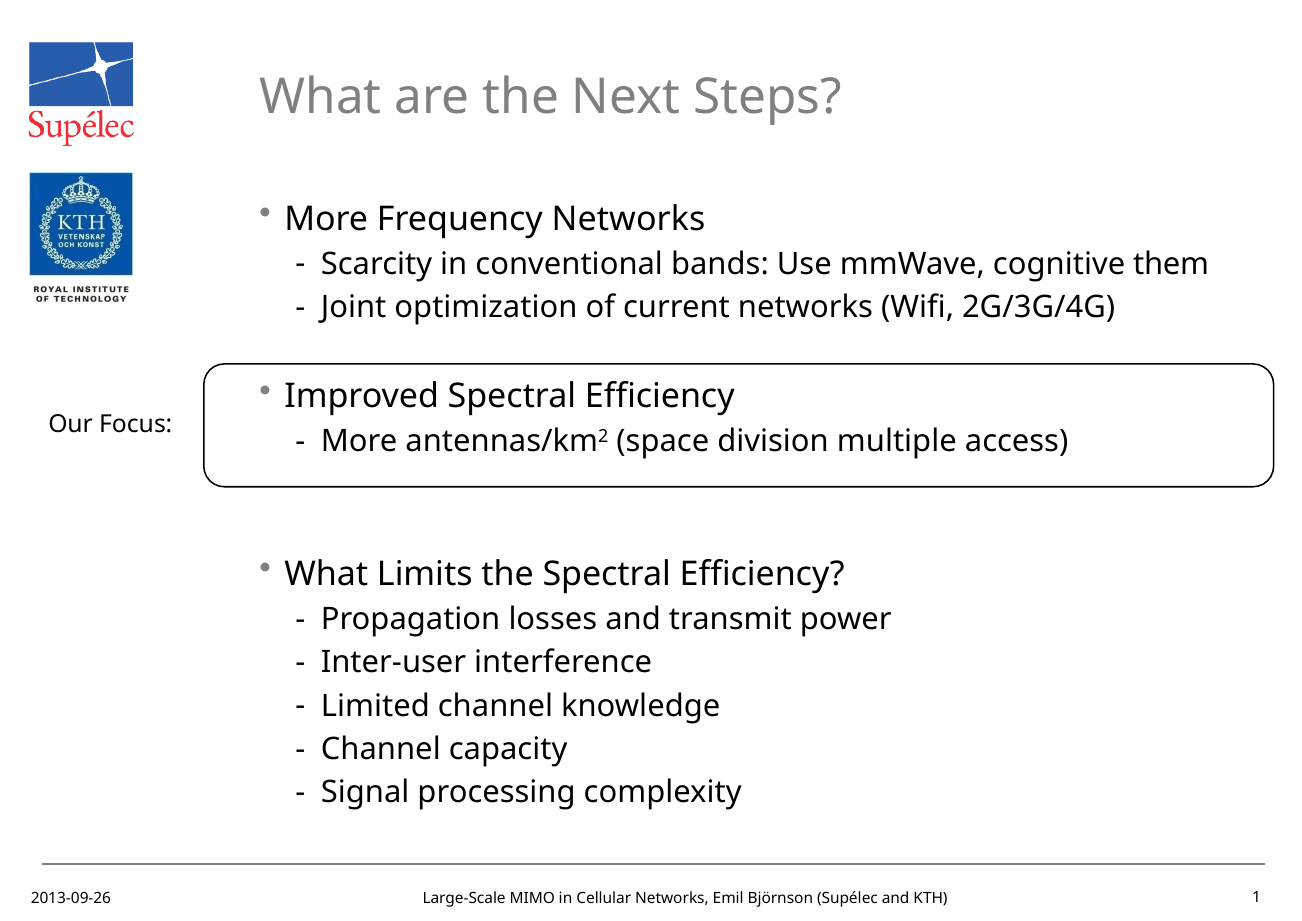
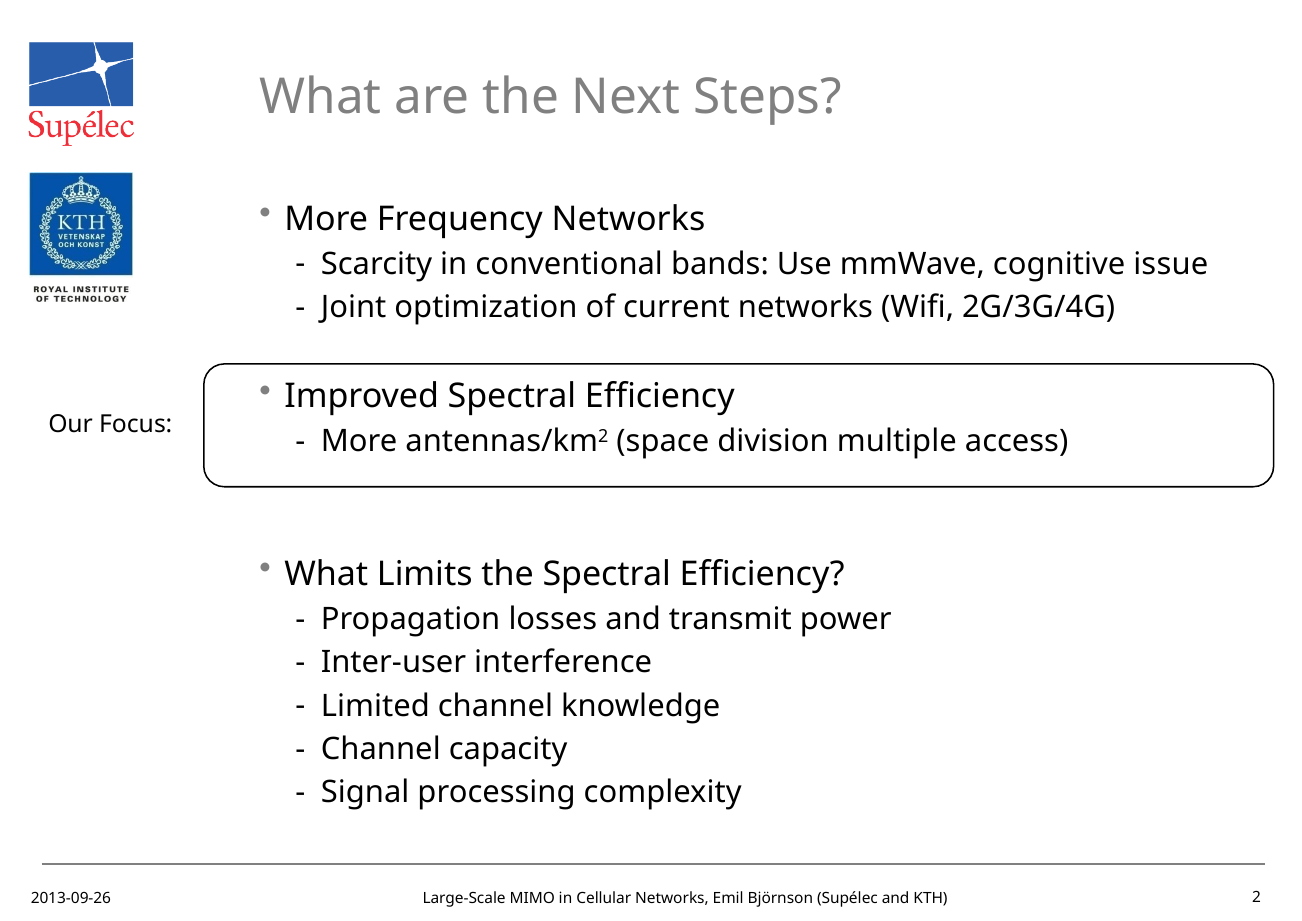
them: them -> issue
1: 1 -> 2
